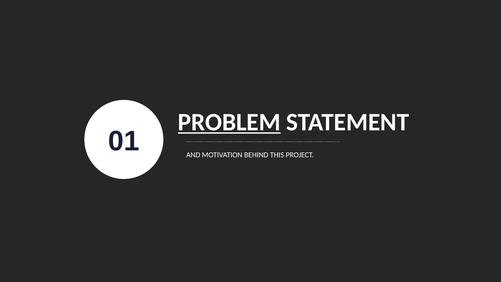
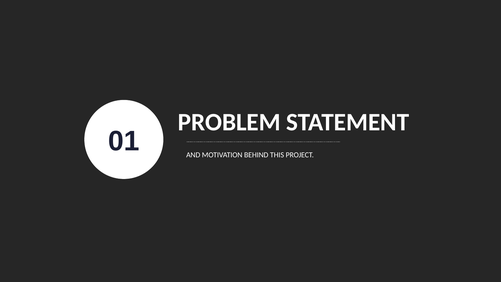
PROBLEM underline: present -> none
